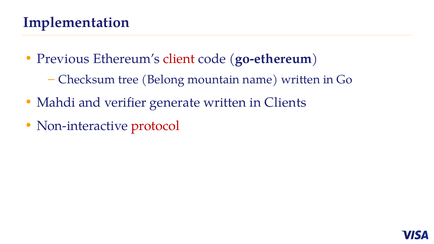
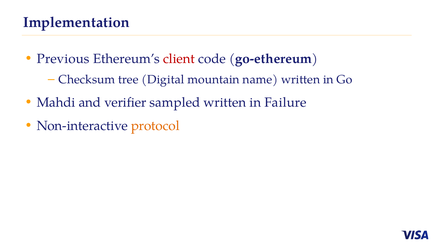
Belong: Belong -> Digital
generate: generate -> sampled
Clients: Clients -> Failure
protocol colour: red -> orange
